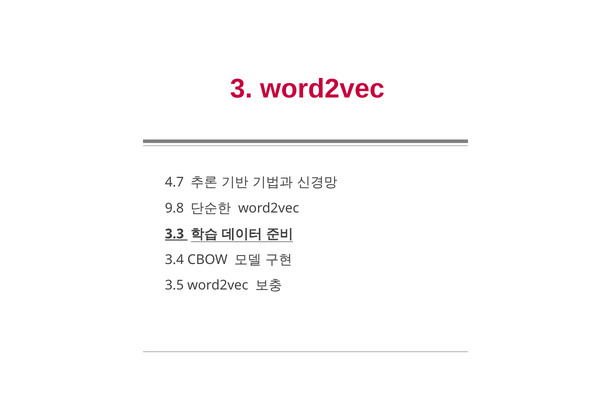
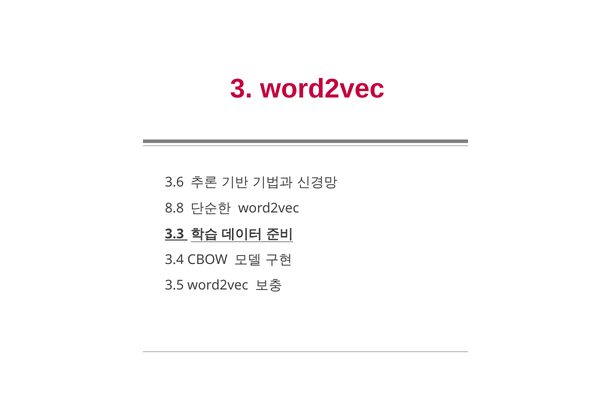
4.7: 4.7 -> 3.6
9.8: 9.8 -> 8.8
